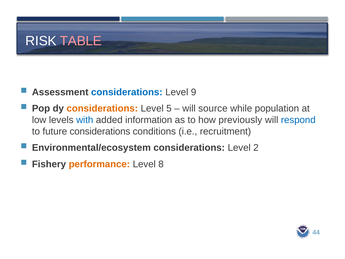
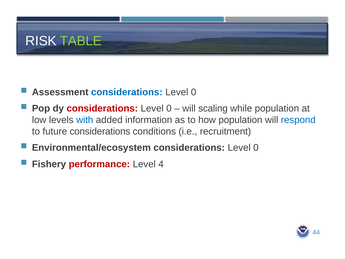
TABLE colour: pink -> light green
9 at (194, 92): 9 -> 0
considerations at (102, 108) colour: orange -> red
5 at (169, 108): 5 -> 0
source: source -> scaling
how previously: previously -> population
Environmental/ecosystem considerations Level 2: 2 -> 0
performance colour: orange -> red
8: 8 -> 4
